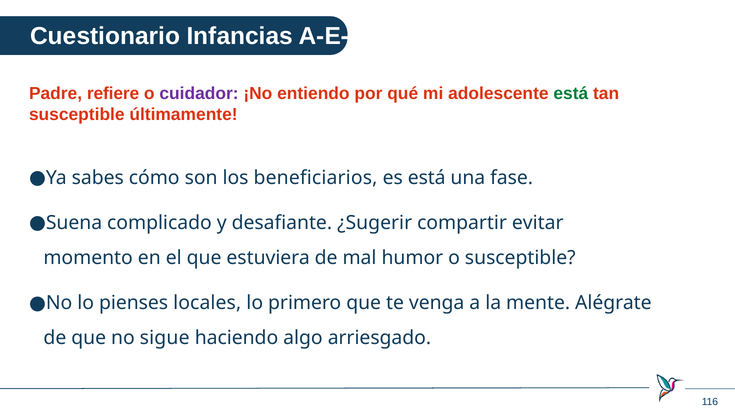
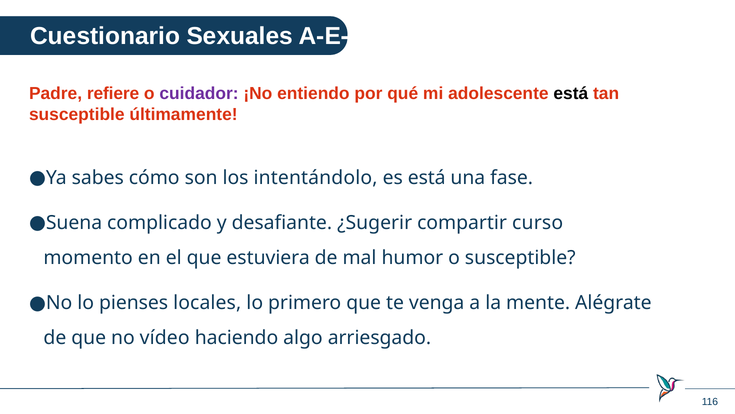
Infancias: Infancias -> Sexuales
está at (571, 93) colour: green -> black
beneficiarios: beneficiarios -> intentándolo
evitar: evitar -> curso
sigue: sigue -> vídeo
